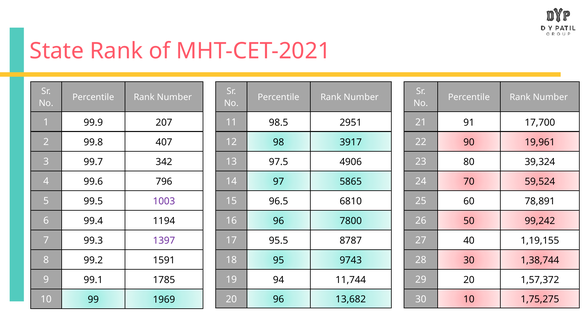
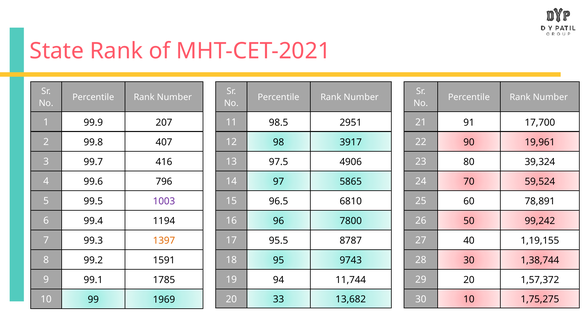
342: 342 -> 416
1397 colour: purple -> orange
20 96: 96 -> 33
